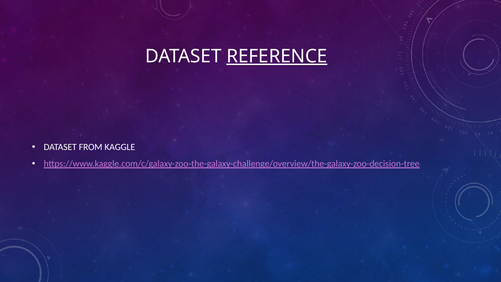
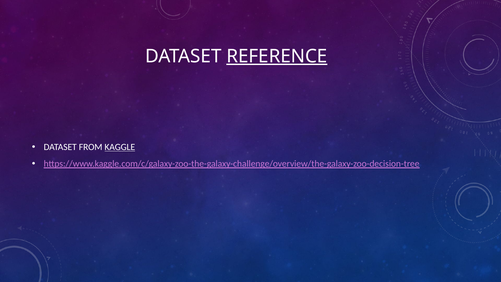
KAGGLE underline: none -> present
